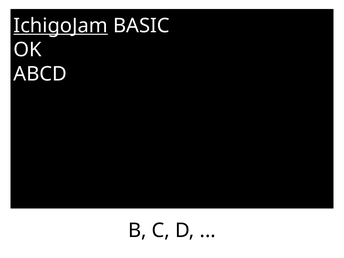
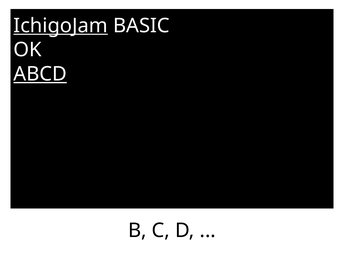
ABCD underline: none -> present
